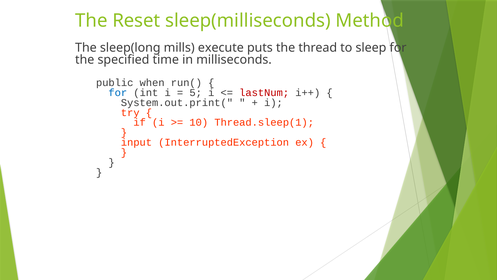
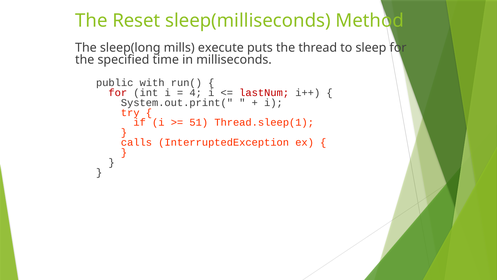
when: when -> with
for at (118, 93) colour: blue -> red
5: 5 -> 4
10: 10 -> 51
input: input -> calls
